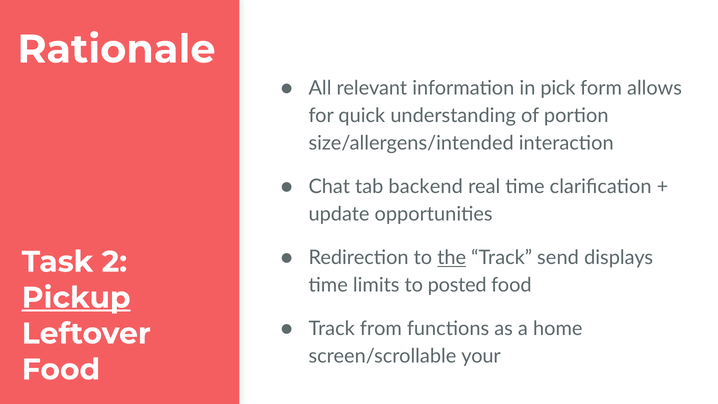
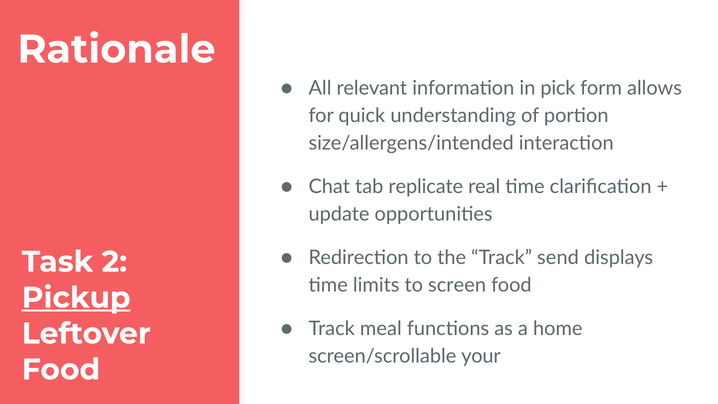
backend: backend -> replicate
the underline: present -> none
posted: posted -> screen
from: from -> meal
